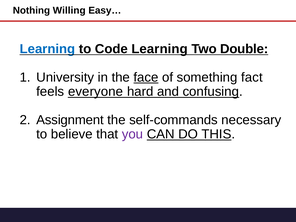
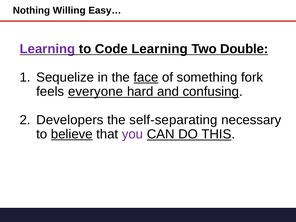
Learning at (47, 49) colour: blue -> purple
University: University -> Sequelize
fact: fact -> fork
Assignment: Assignment -> Developers
self-commands: self-commands -> self-separating
believe underline: none -> present
